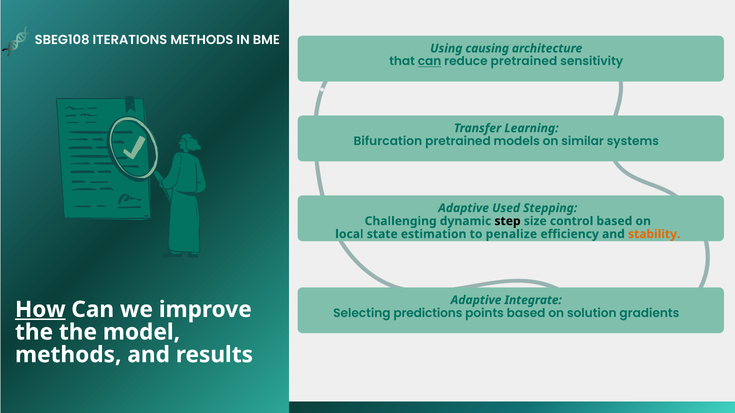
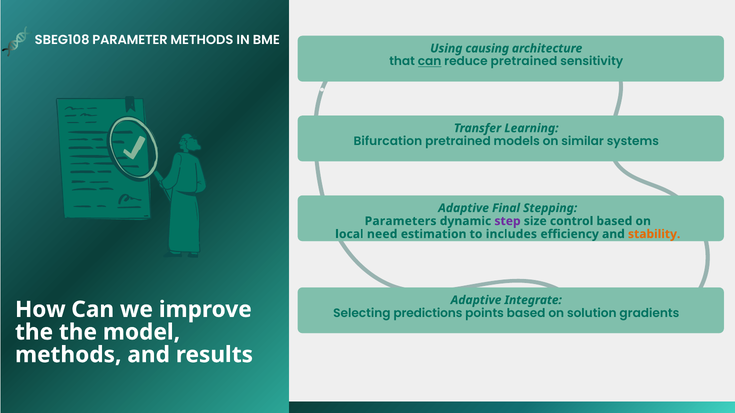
ITERATIONS: ITERATIONS -> PARAMETER
Used: Used -> Final
Challenging: Challenging -> Parameters
step colour: black -> purple
state: state -> need
penalize: penalize -> includes
How underline: present -> none
